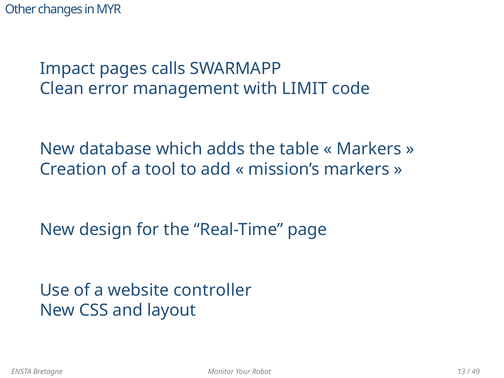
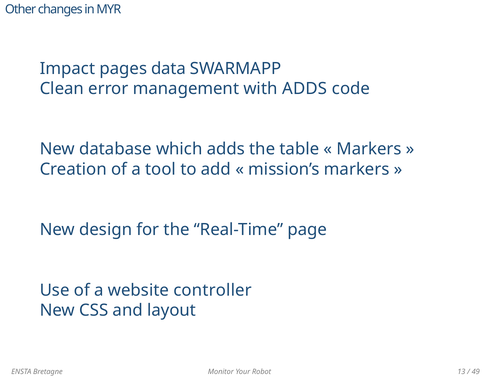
calls: calls -> data
with LIMIT: LIMIT -> ADDS
